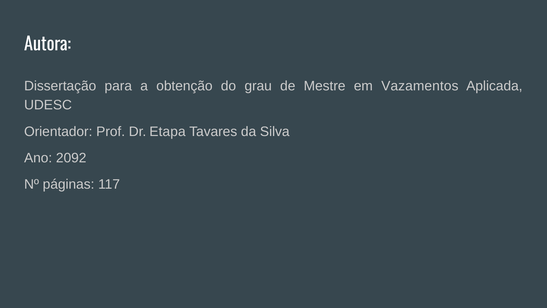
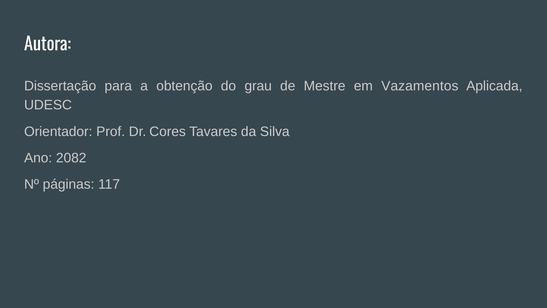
Etapa: Etapa -> Cores
2092: 2092 -> 2082
